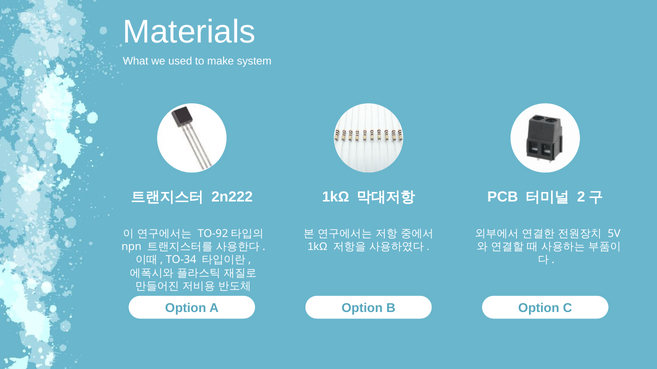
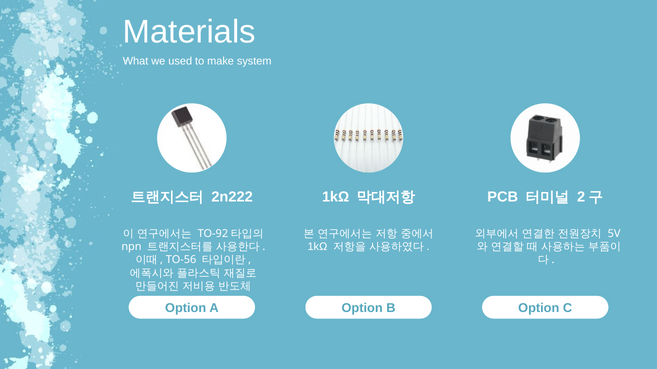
TO-34: TO-34 -> TO-56
